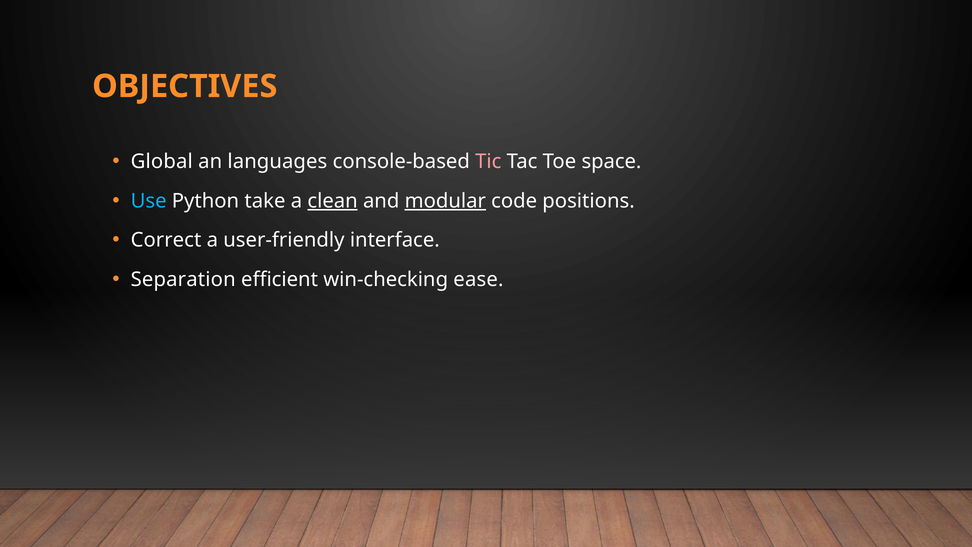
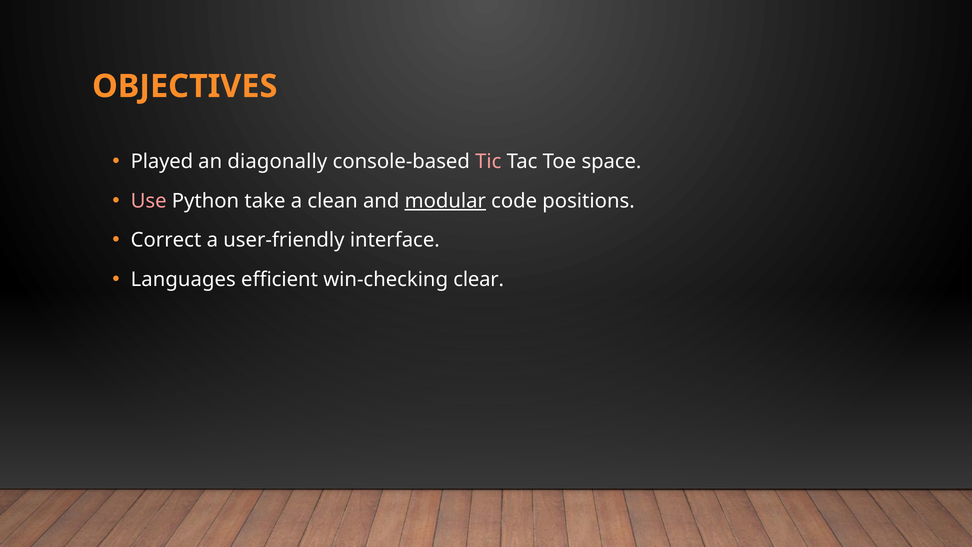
Global: Global -> Played
languages: languages -> diagonally
Use colour: light blue -> pink
clean underline: present -> none
Separation: Separation -> Languages
ease: ease -> clear
